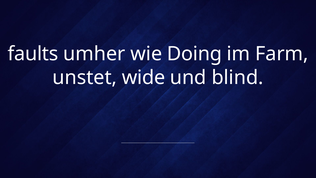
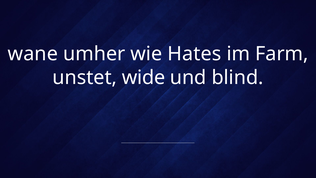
faults: faults -> wane
Doing: Doing -> Hates
